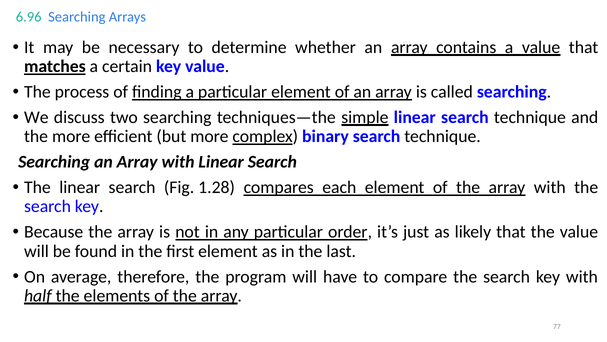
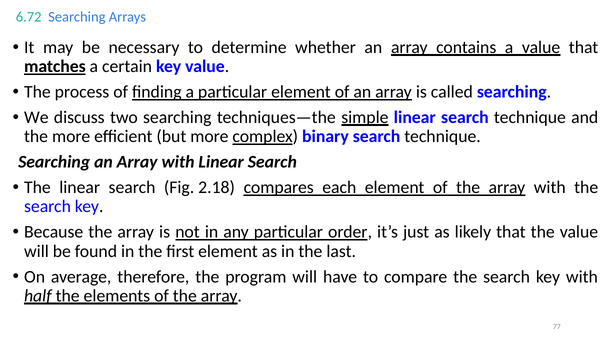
6.96: 6.96 -> 6.72
1.28: 1.28 -> 2.18
